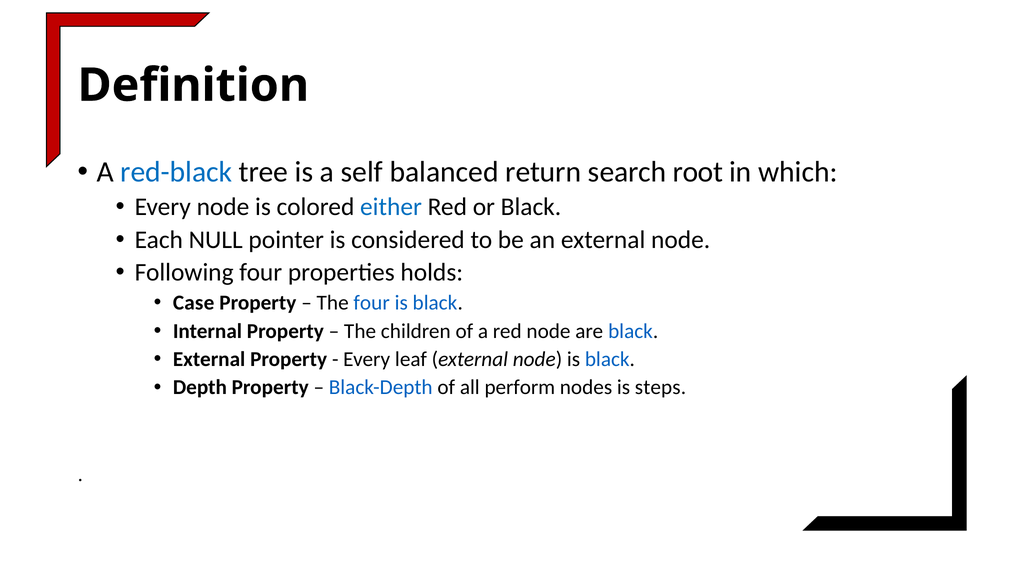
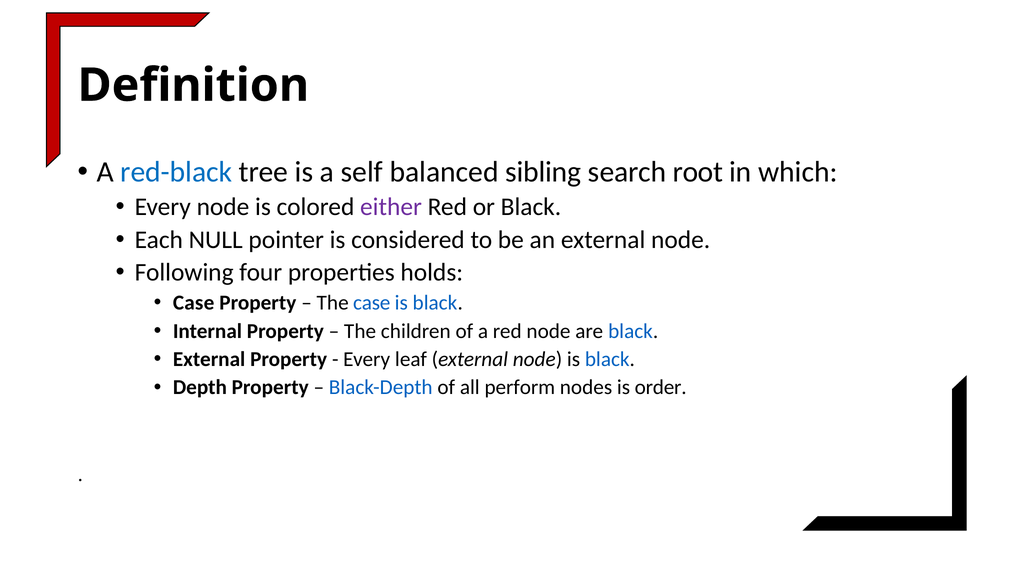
return: return -> sibling
either colour: blue -> purple
The four: four -> case
steps: steps -> order
